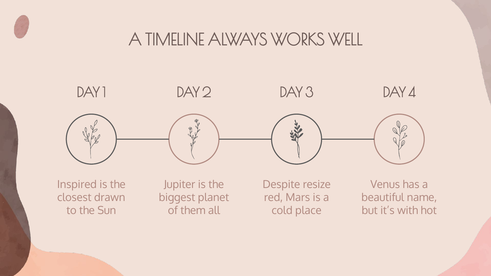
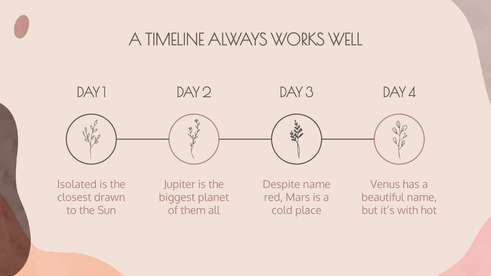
Inspired: Inspired -> Isolated
Despite resize: resize -> name
